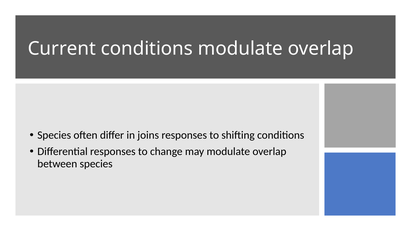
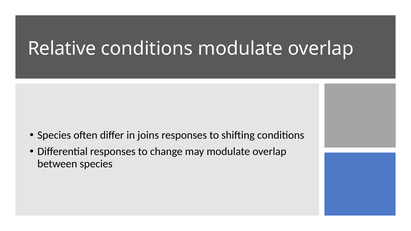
Current: Current -> Relative
